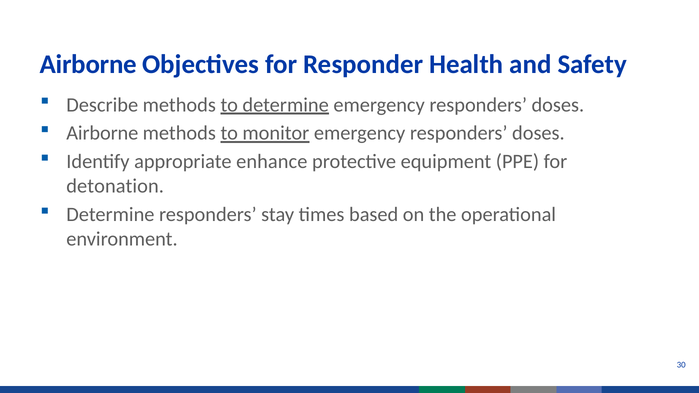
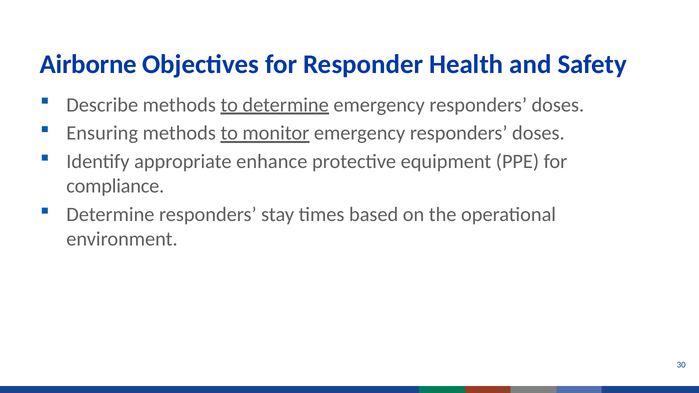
Airborne at (102, 133): Airborne -> Ensuring
detonation: detonation -> compliance
